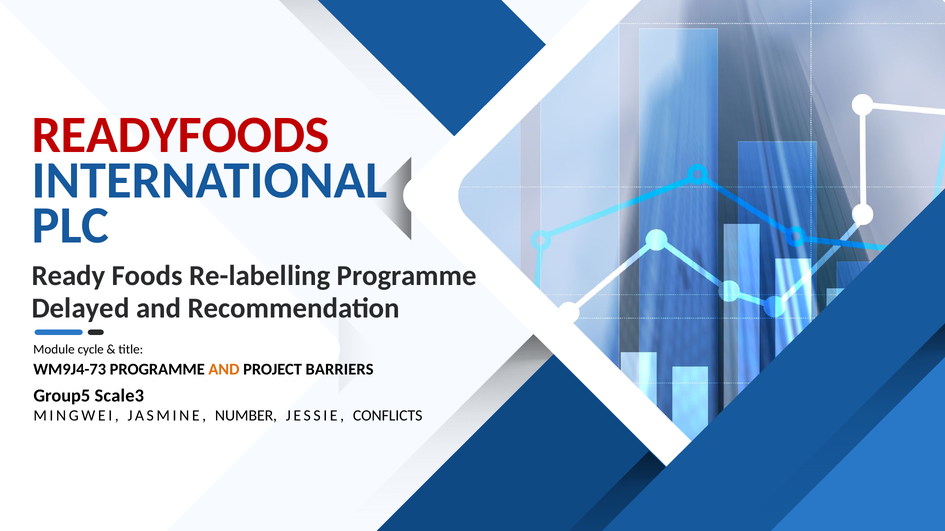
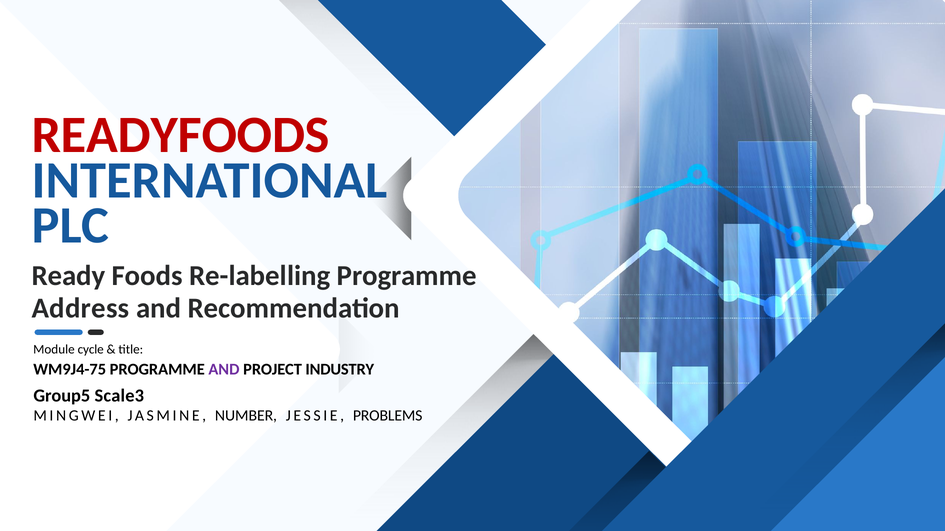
Delayed: Delayed -> Address
WM9J4-73: WM9J4-73 -> WM9J4-75
AND at (224, 370) colour: orange -> purple
BARRIERS: BARRIERS -> INDUSTRY
CONFLICTS: CONFLICTS -> PROBLEMS
